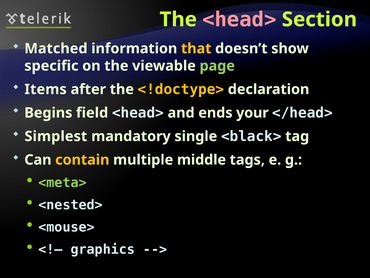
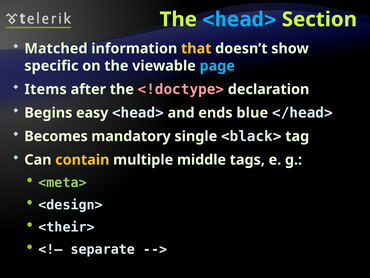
<head> at (239, 19) colour: pink -> light blue
page colour: light green -> light blue
<!doctype> colour: yellow -> pink
field: field -> easy
your: your -> blue
Simplest: Simplest -> Becomes
<nested>: <nested> -> <design>
<mouse>: <mouse> -> <their>
graphics: graphics -> separate
